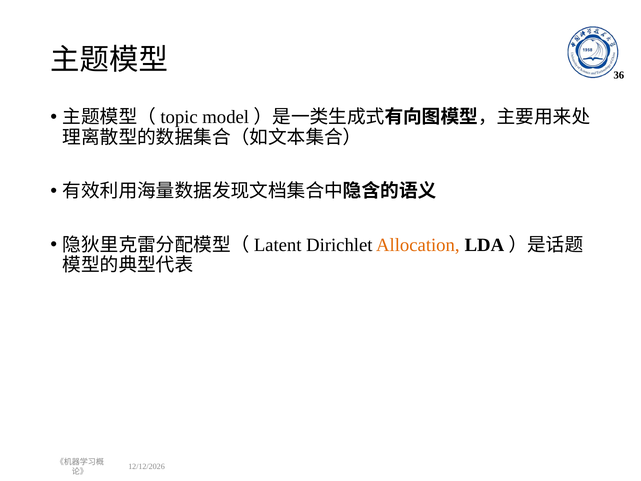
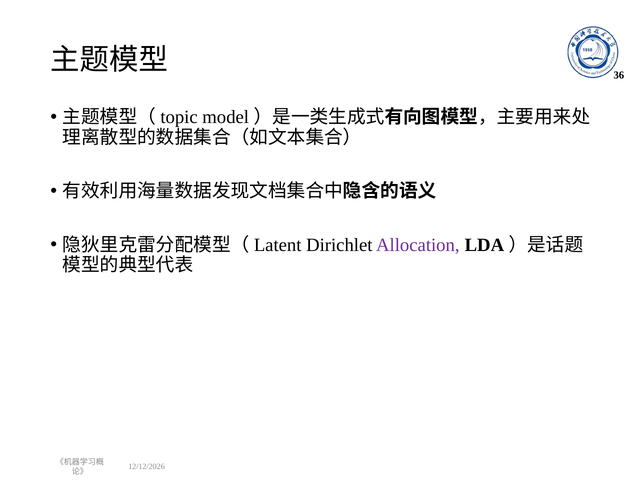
Allocation colour: orange -> purple
